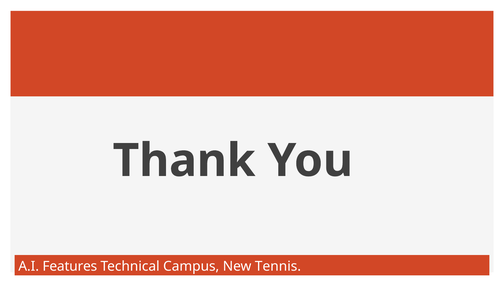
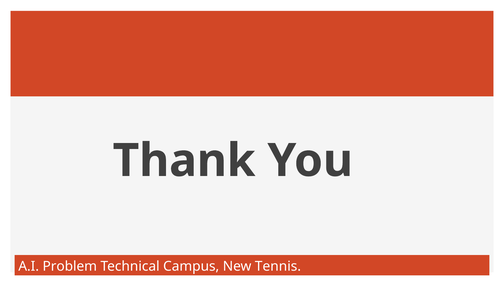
Features: Features -> Problem
